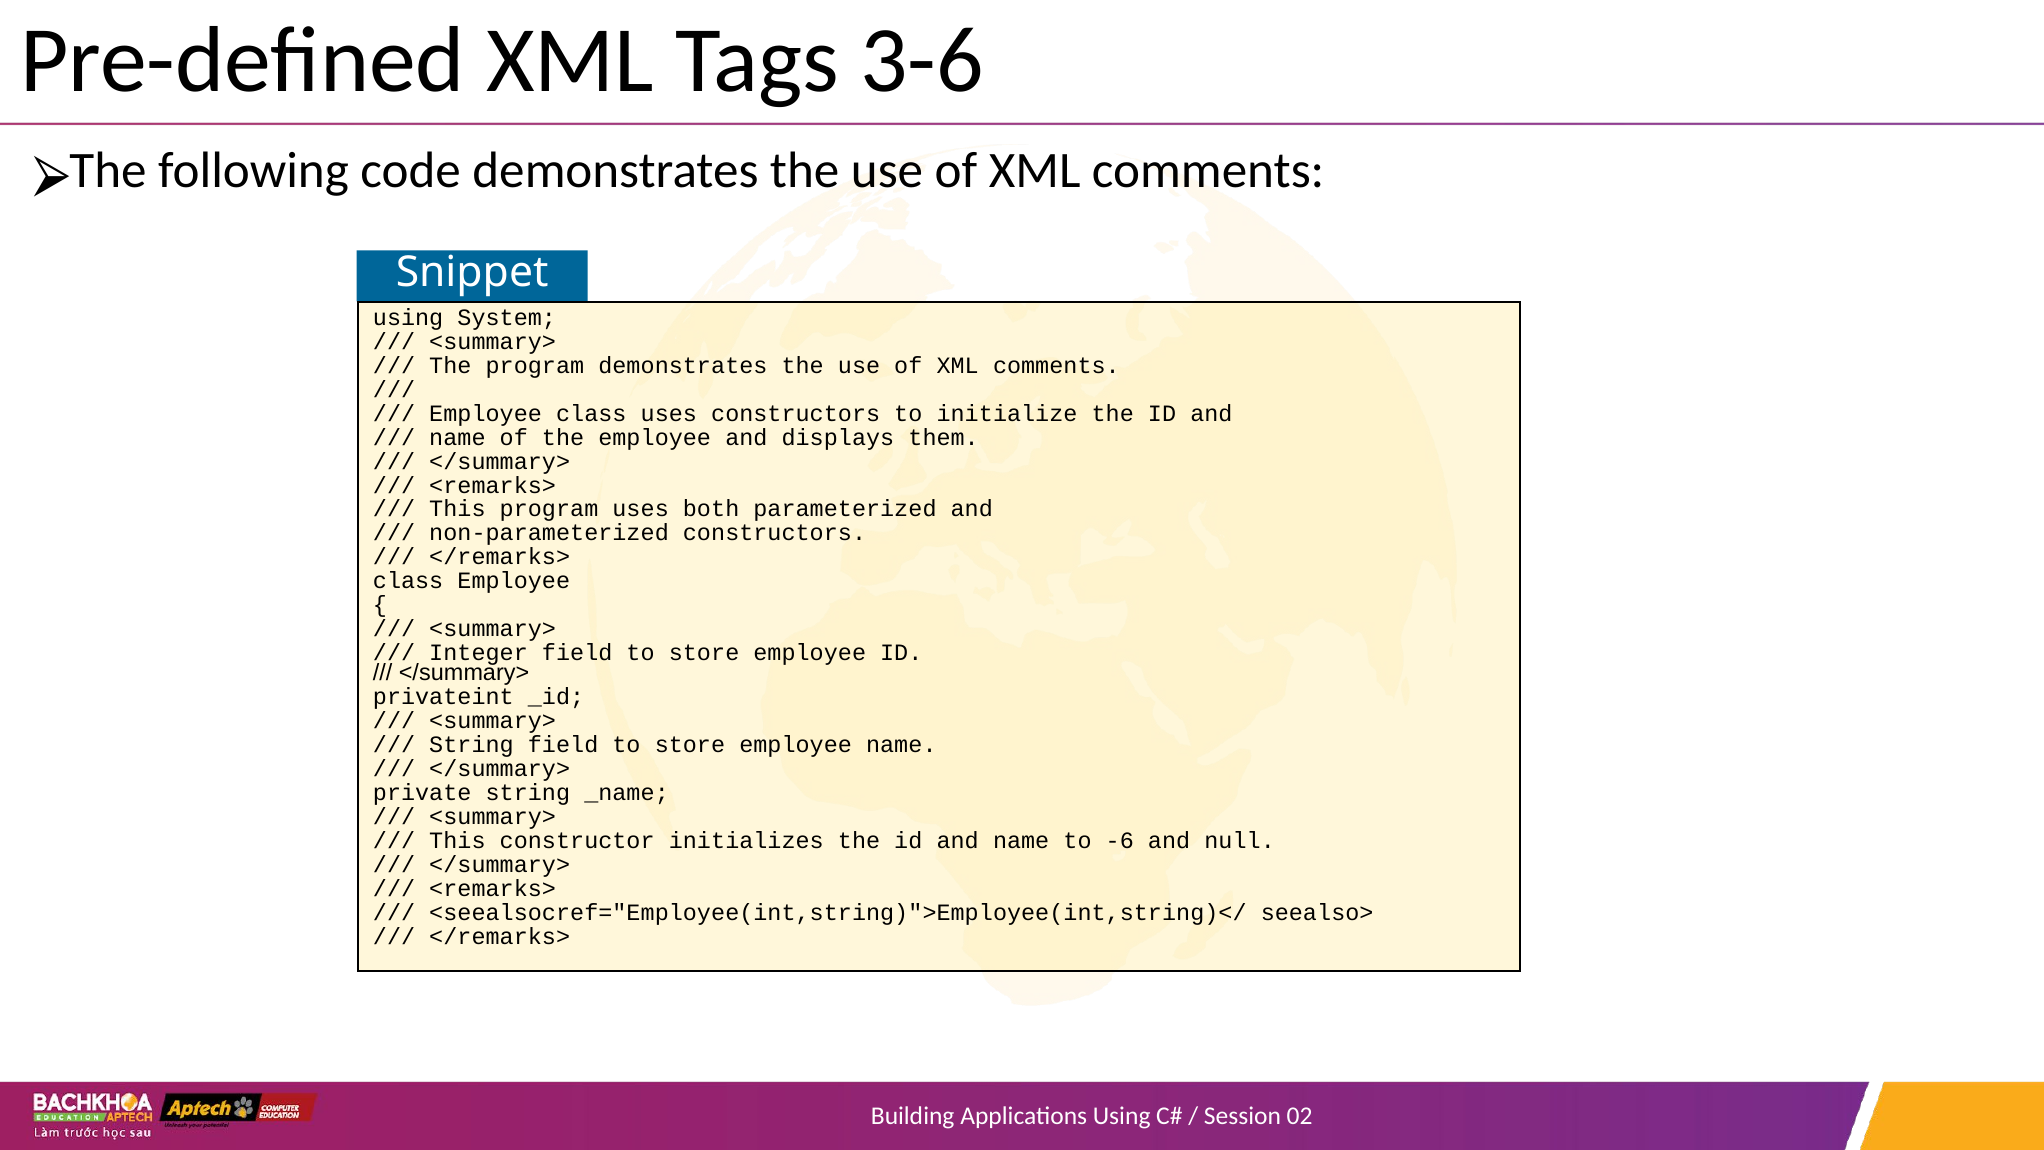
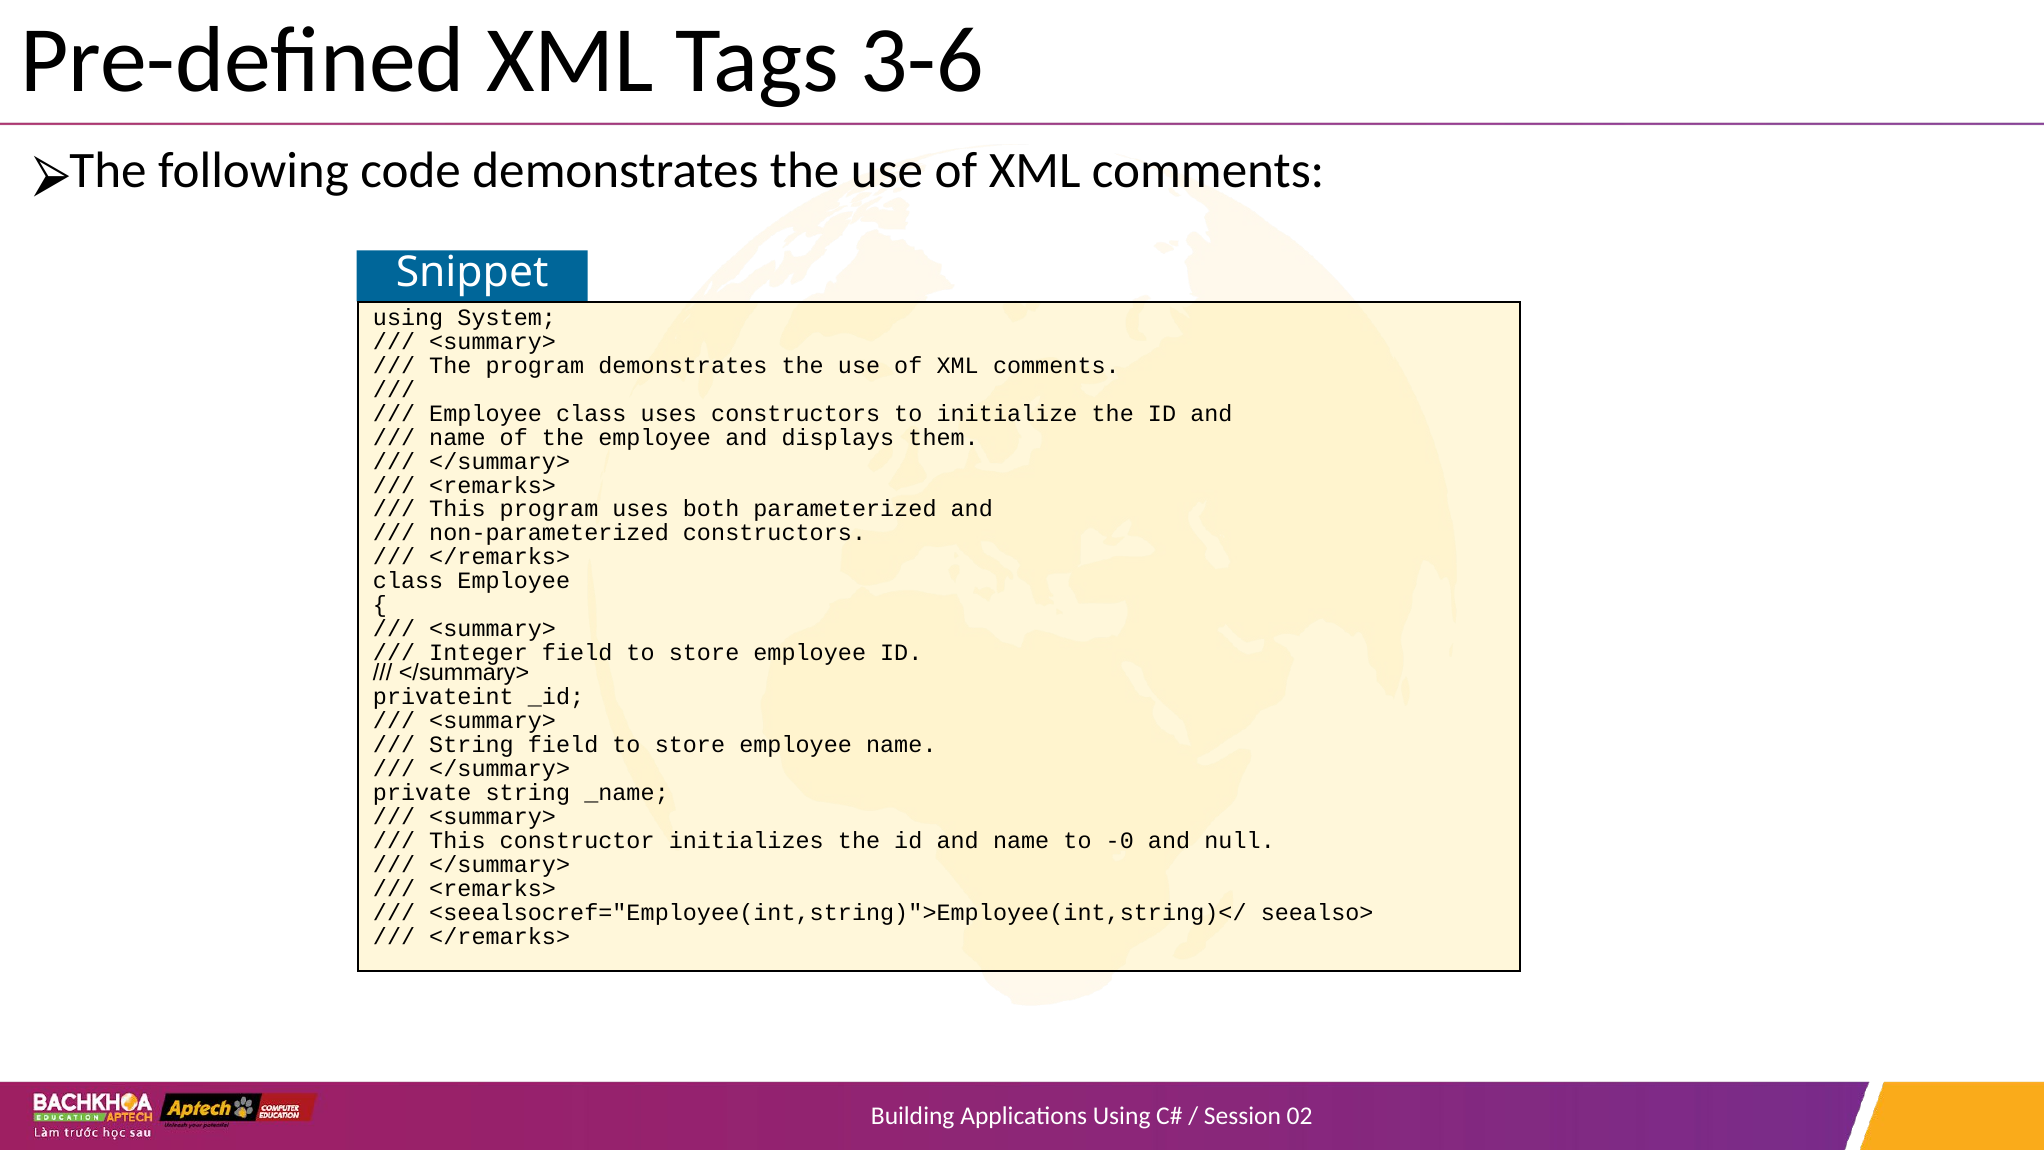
-6: -6 -> -0
